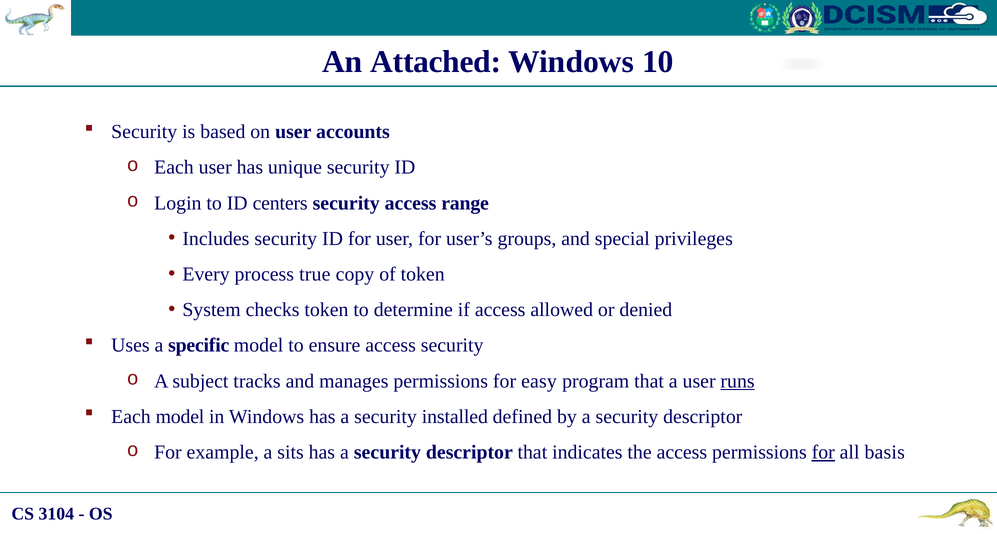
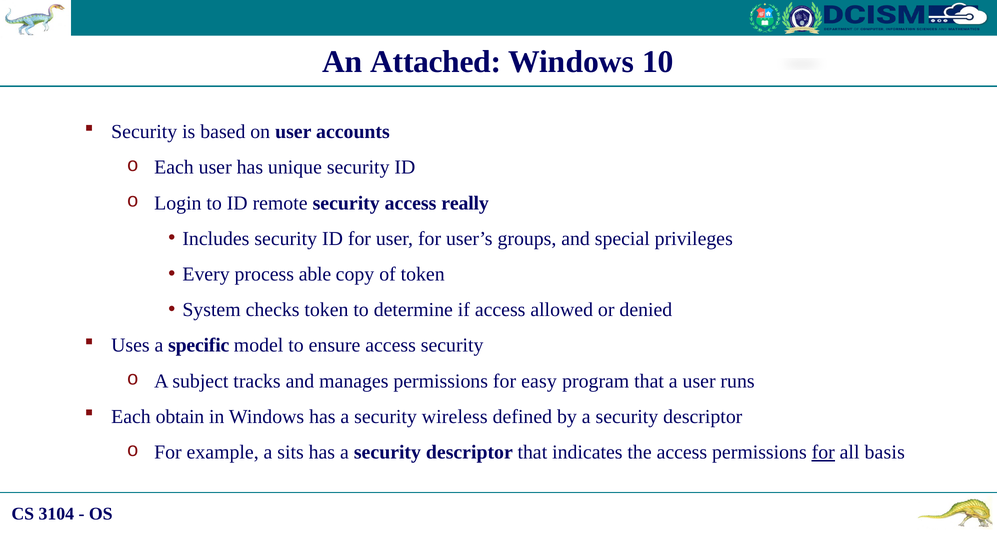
centers: centers -> remote
range: range -> really
true: true -> able
runs underline: present -> none
Each model: model -> obtain
installed: installed -> wireless
